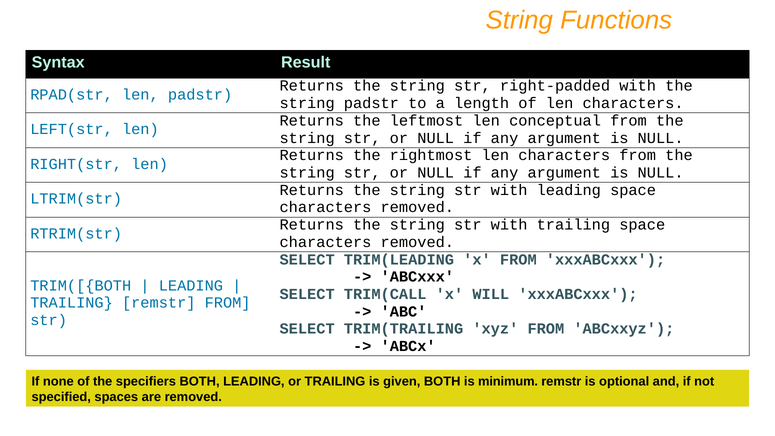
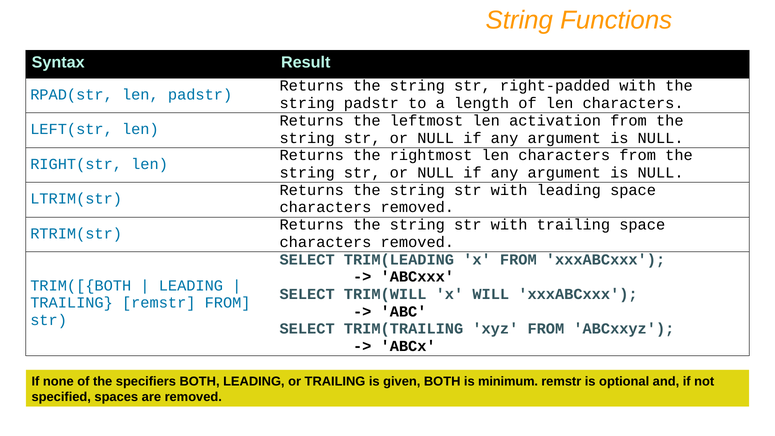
conceptual: conceptual -> activation
TRIM(CALL: TRIM(CALL -> TRIM(WILL
